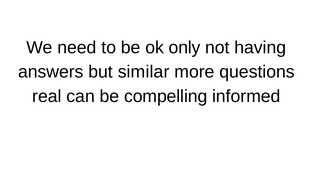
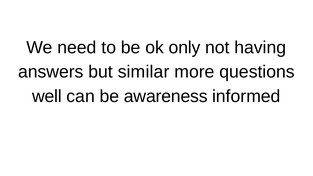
real: real -> well
compelling: compelling -> awareness
